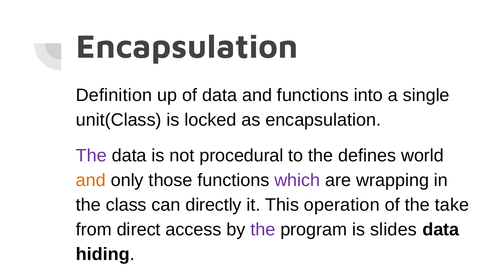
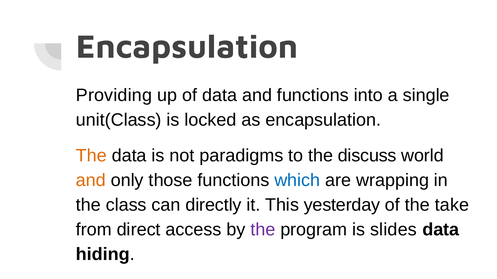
Definition: Definition -> Providing
The at (91, 156) colour: purple -> orange
procedural: procedural -> paradigms
defines: defines -> discuss
which colour: purple -> blue
operation: operation -> yesterday
